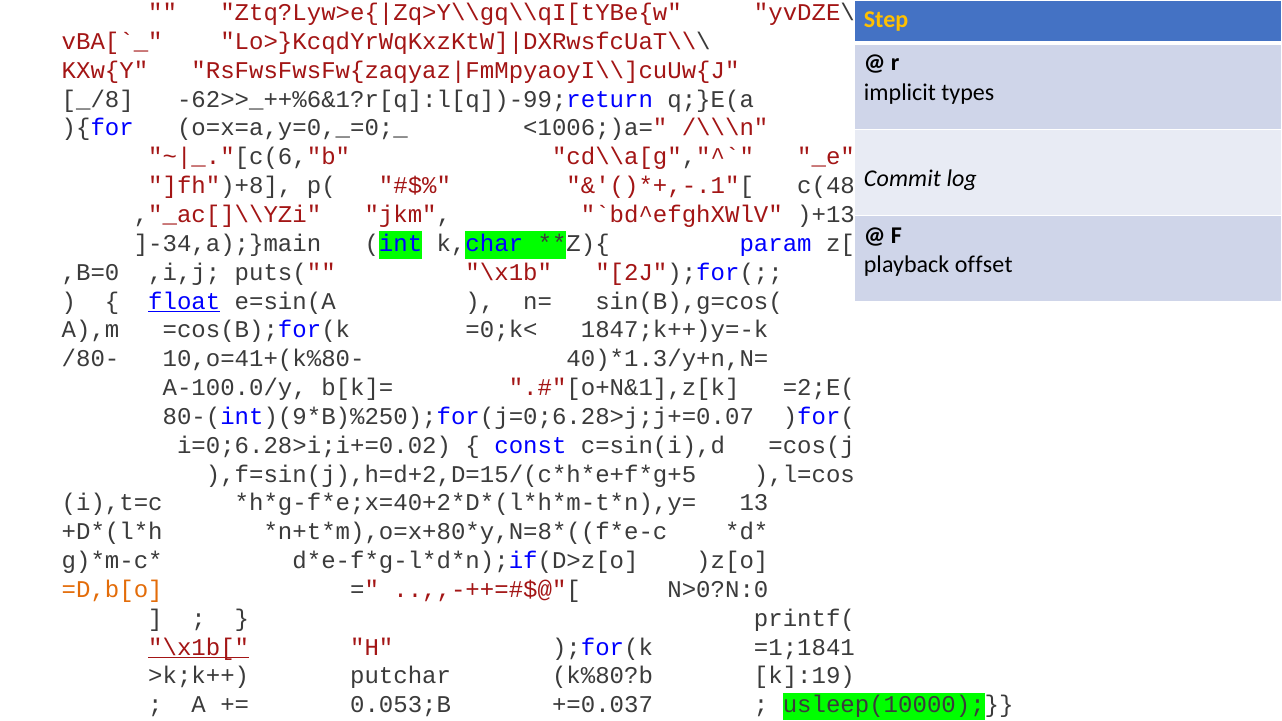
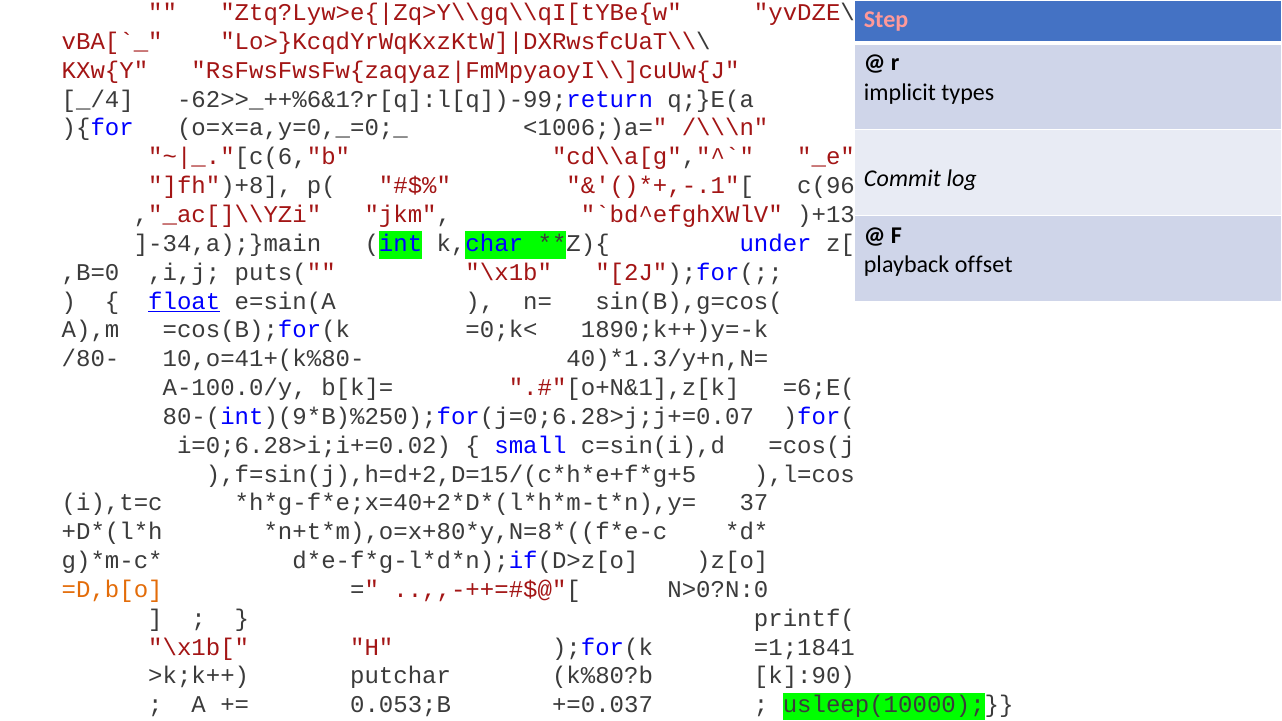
Step colour: yellow -> pink
_/8: _/8 -> _/4
c(48: c(48 -> c(96
param: param -> under
1847;k++)y=-k: 1847;k++)y=-k -> 1890;k++)y=-k
=2;E(: =2;E( -> =6;E(
const: const -> small
13: 13 -> 37
\x1b[ underline: present -> none
k]:19: k]:19 -> k]:90
